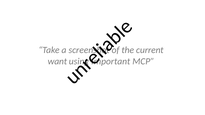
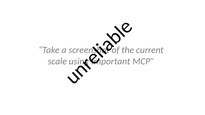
want: want -> scale
